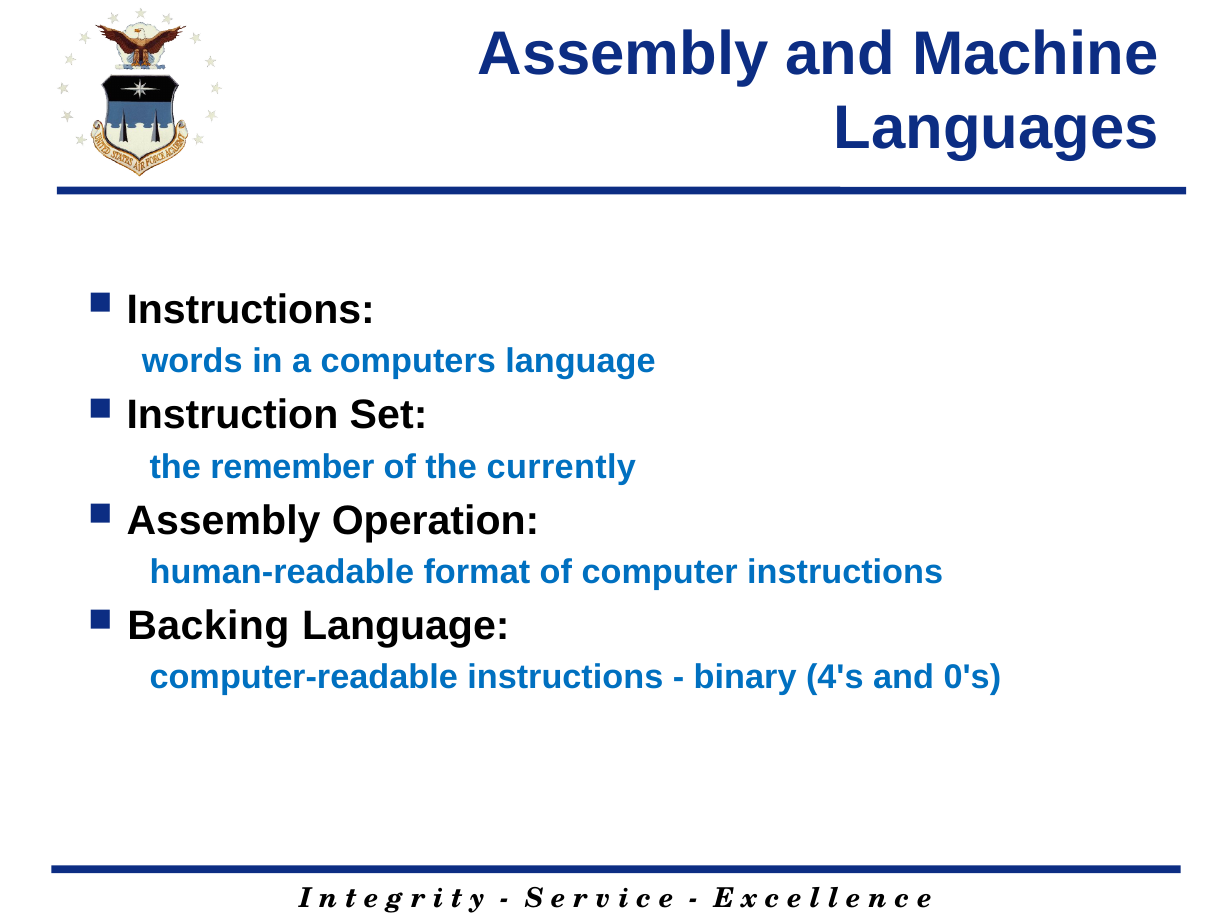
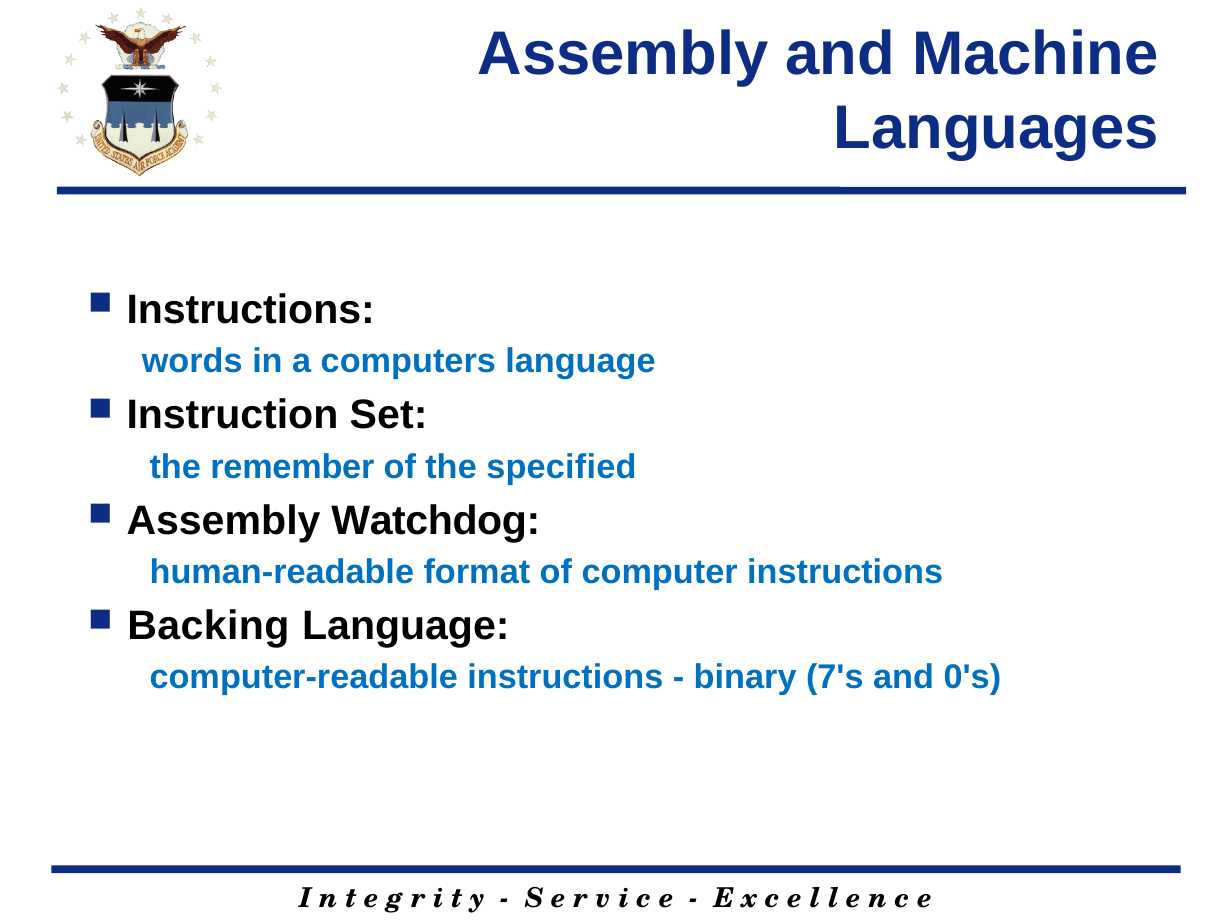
currently: currently -> specified
Operation: Operation -> Watchdog
4's: 4's -> 7's
